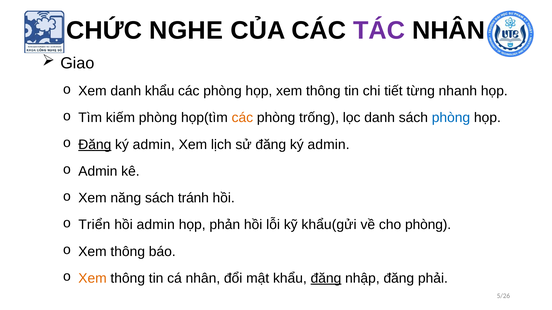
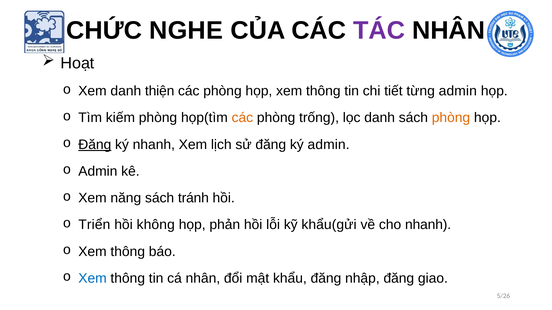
Giao: Giao -> Hoạt
danh khẩu: khẩu -> thiện
từng nhanh: nhanh -> admin
phòng at (451, 118) colour: blue -> orange
admin at (154, 145): admin -> nhanh
hồi admin: admin -> không
cho phòng: phòng -> nhanh
Xem at (92, 279) colour: orange -> blue
đăng at (326, 279) underline: present -> none
phải: phải -> giao
